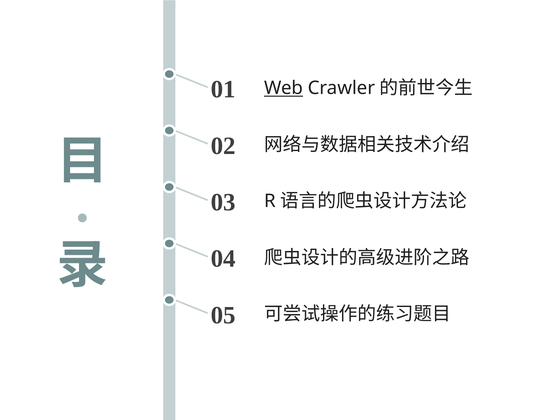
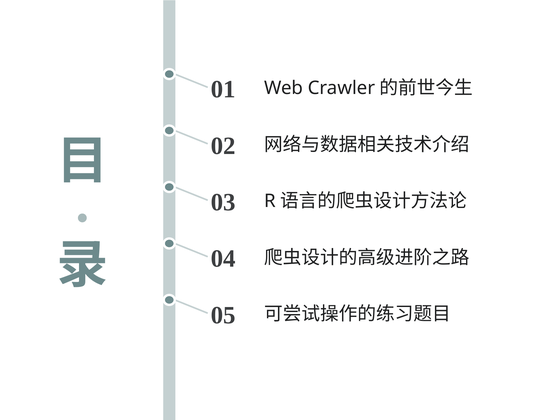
Web underline: present -> none
